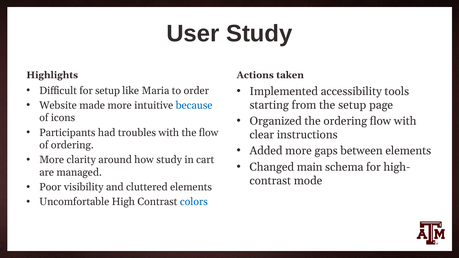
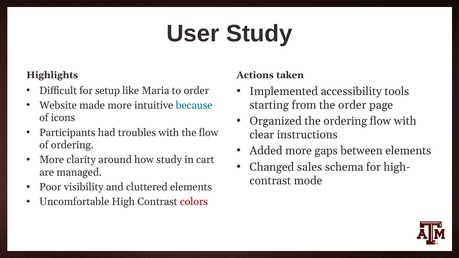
the setup: setup -> order
main: main -> sales
colors colour: blue -> red
